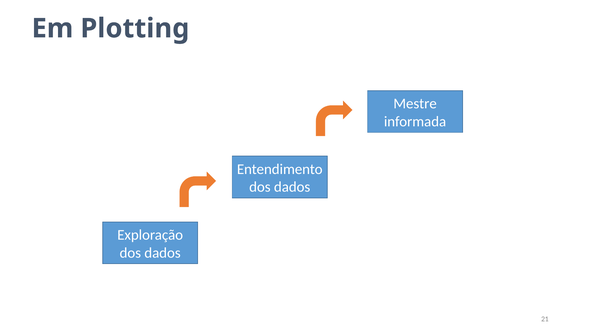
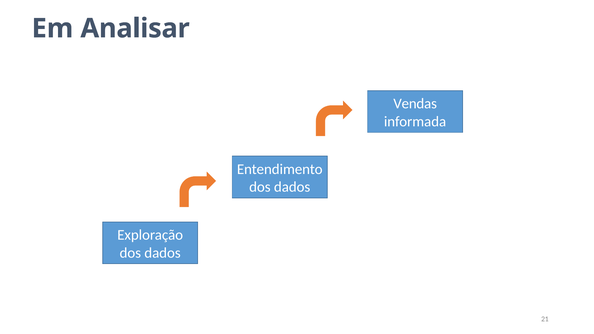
Plotting: Plotting -> Analisar
Mestre: Mestre -> Vendas
